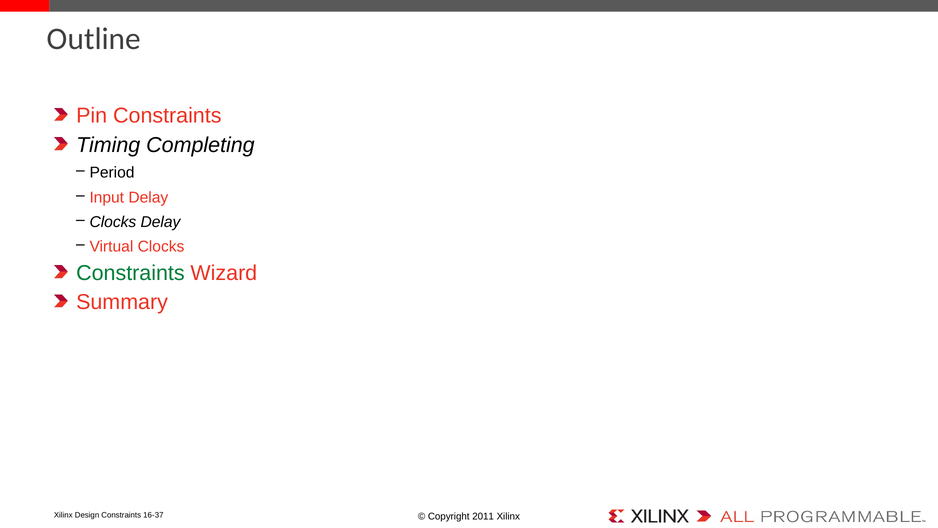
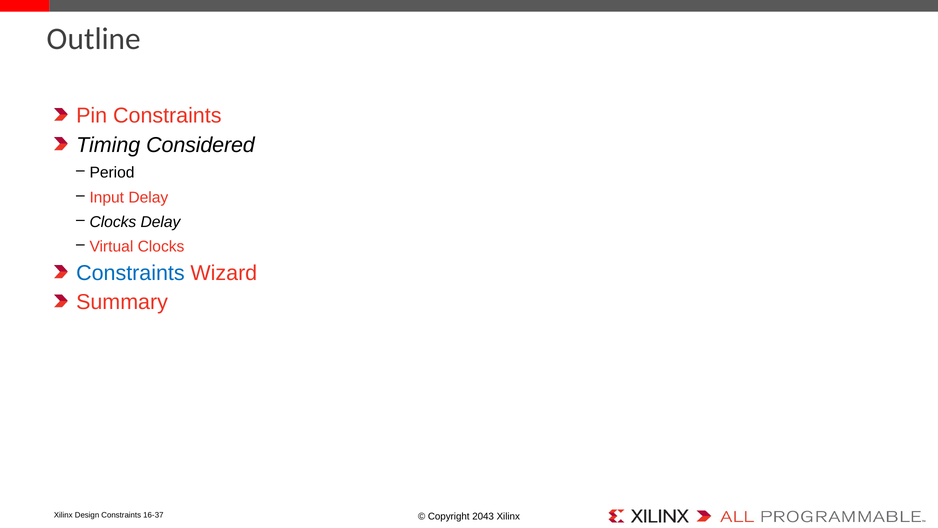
Completing: Completing -> Considered
Constraints at (130, 273) colour: green -> blue
2011: 2011 -> 2043
